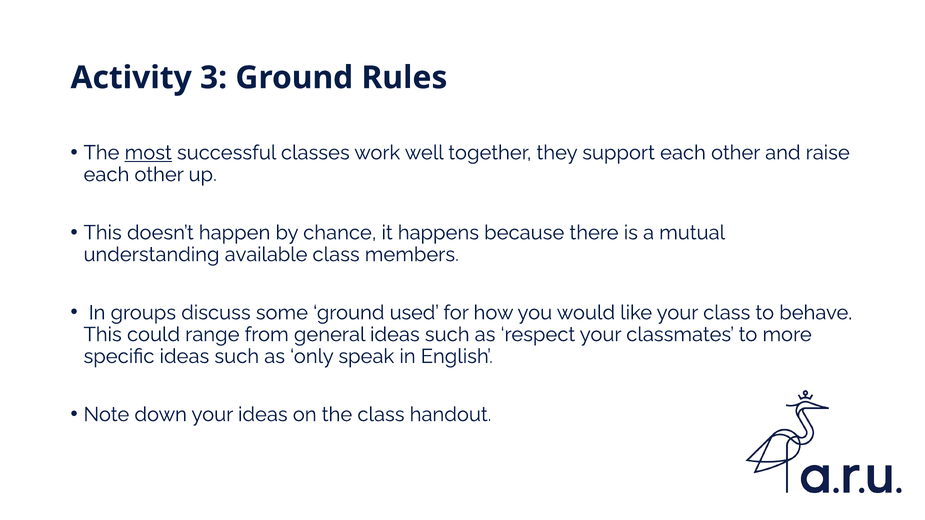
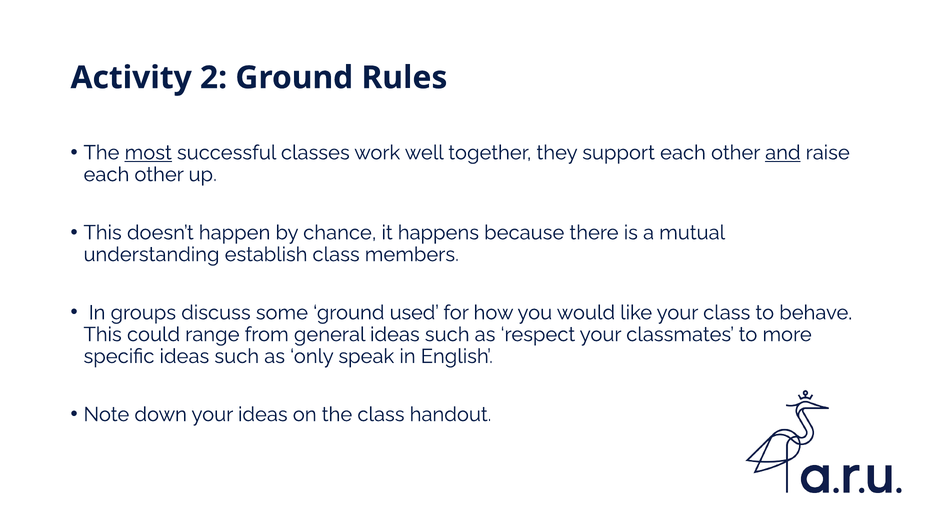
3: 3 -> 2
and underline: none -> present
available: available -> establish
